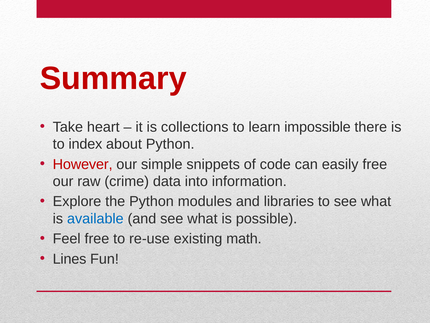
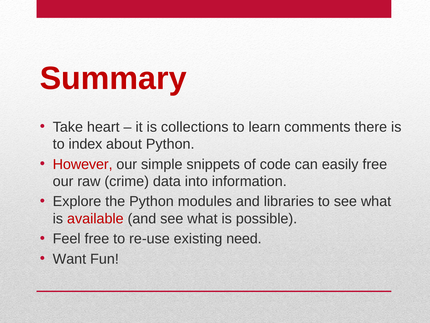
impossible: impossible -> comments
available colour: blue -> red
math: math -> need
Lines: Lines -> Want
